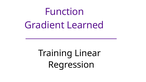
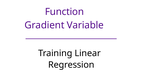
Learned: Learned -> Variable
